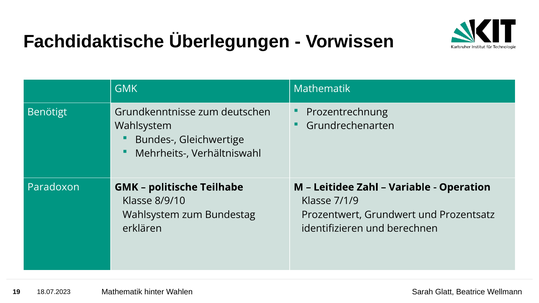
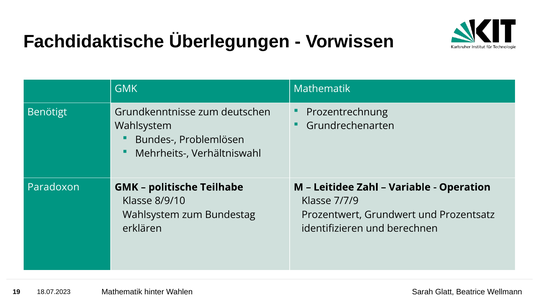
Gleichwertige: Gleichwertige -> Problemlösen
7/1/9: 7/1/9 -> 7/7/9
